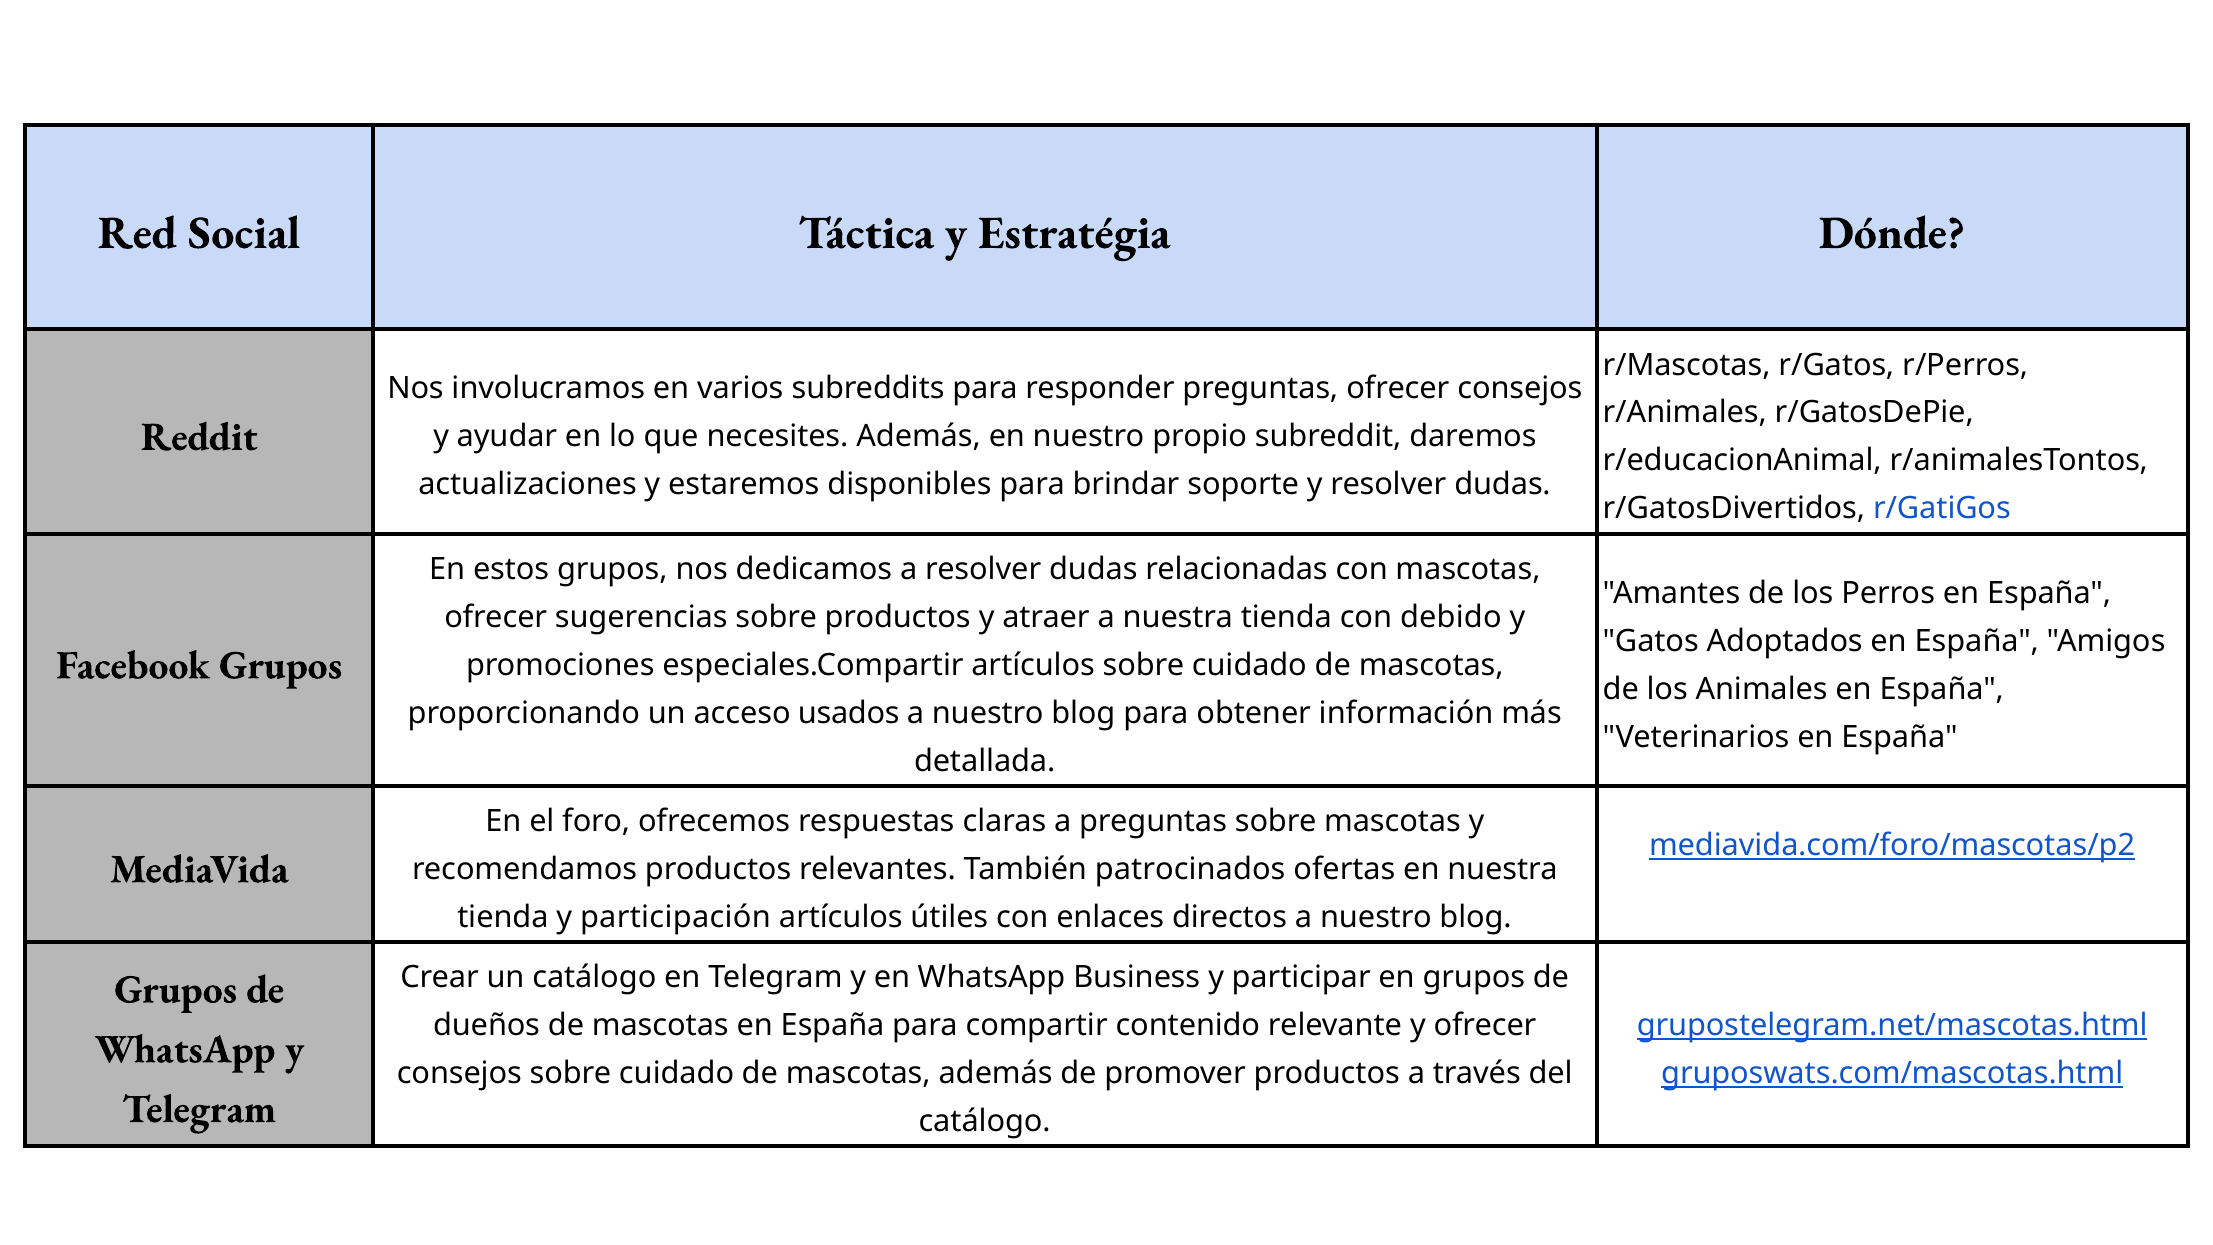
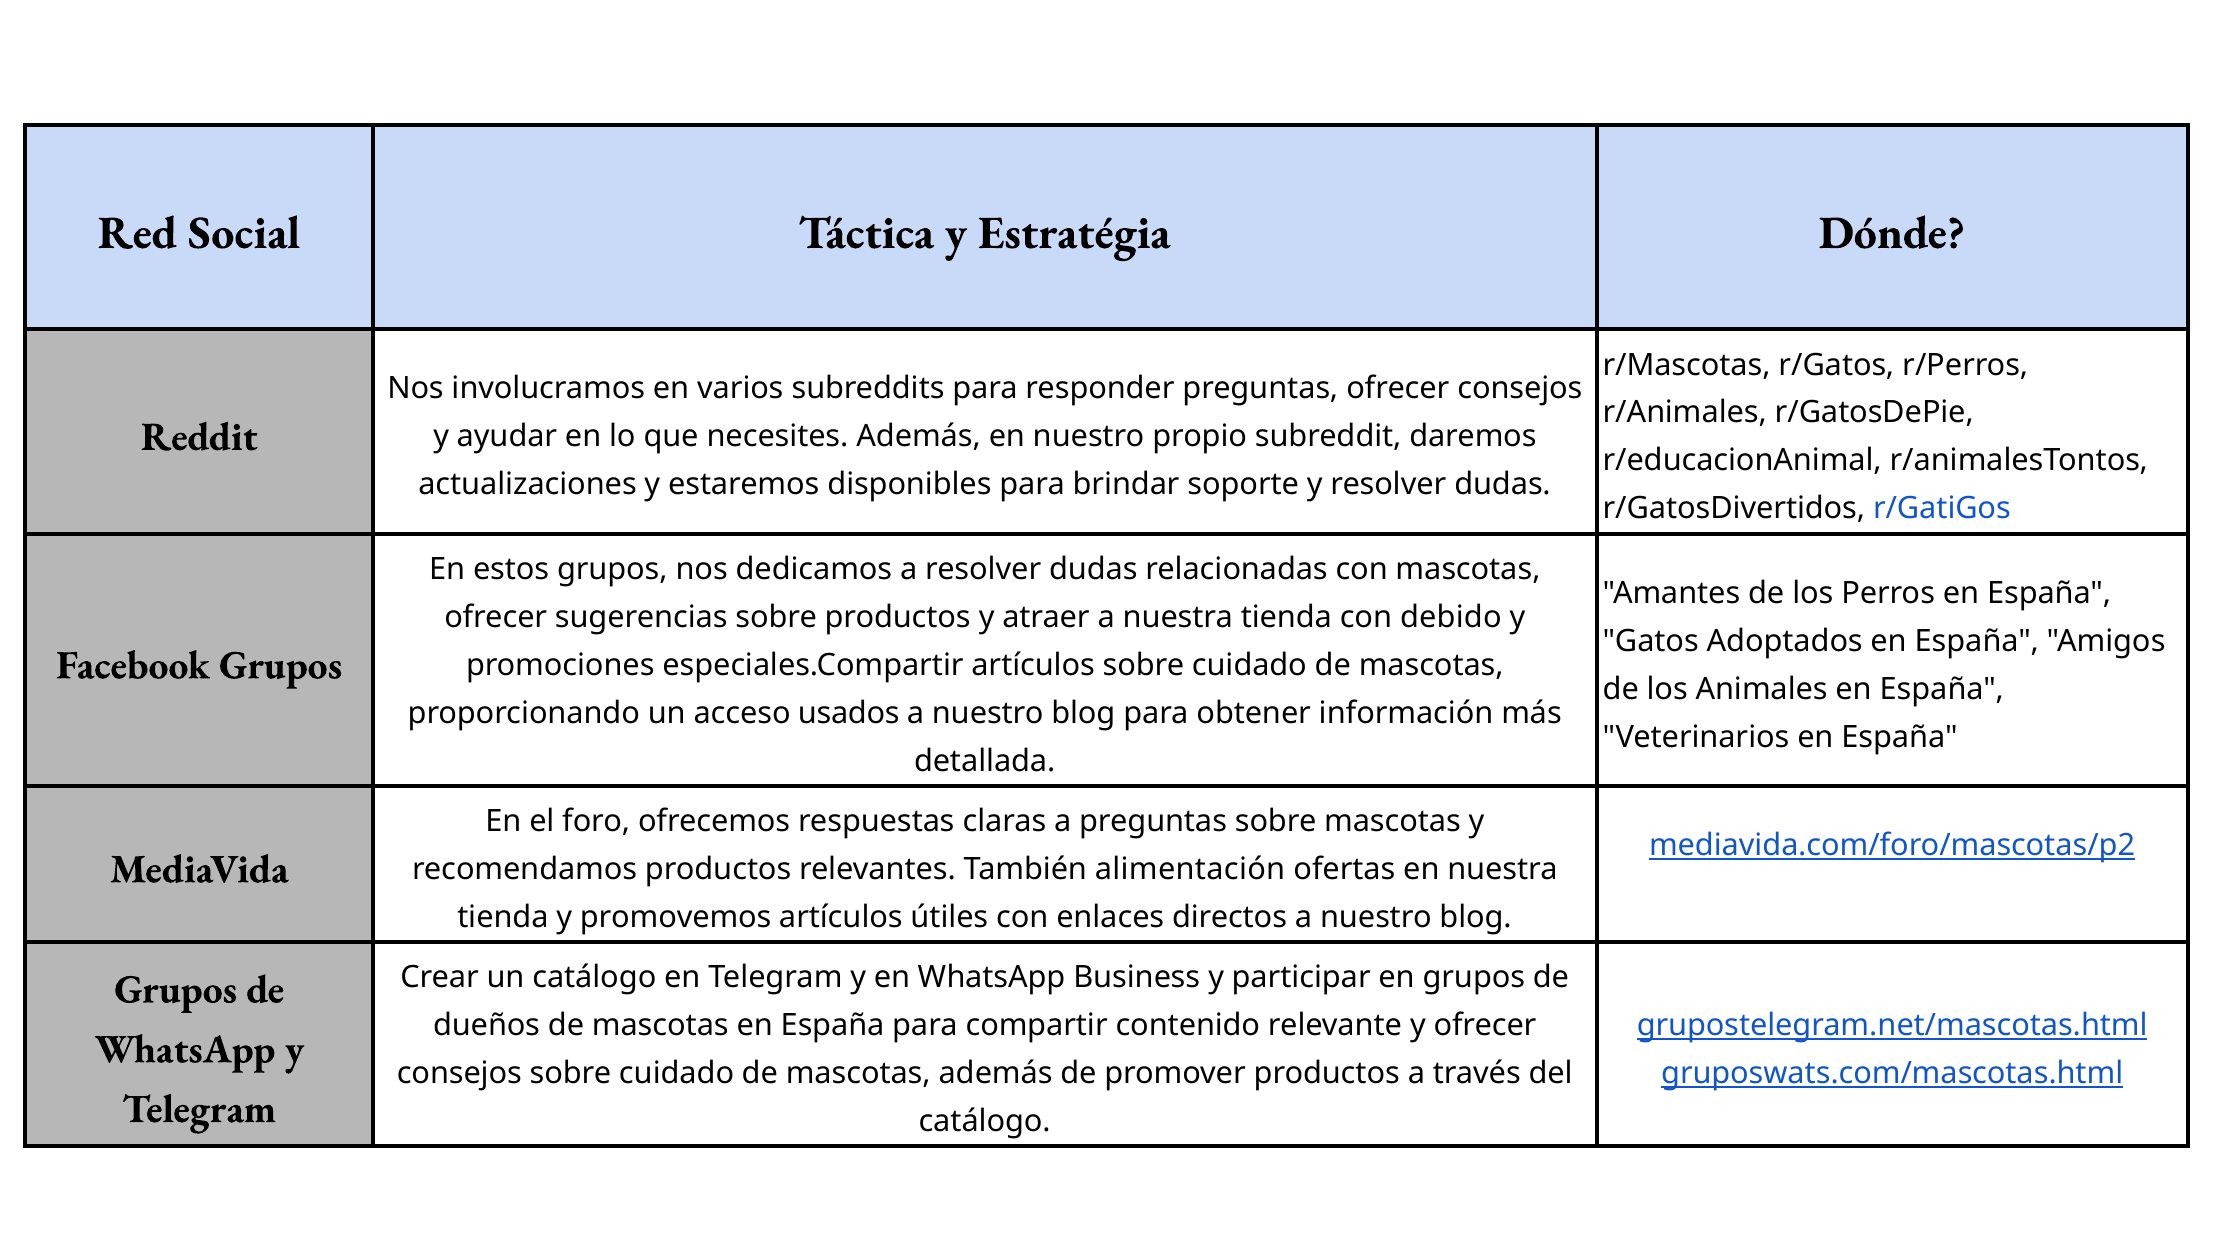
patrocinados: patrocinados -> alimentación
participación: participación -> promovemos
